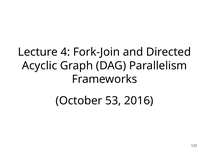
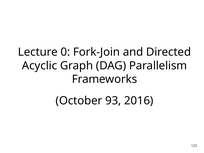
4: 4 -> 0
53: 53 -> 93
